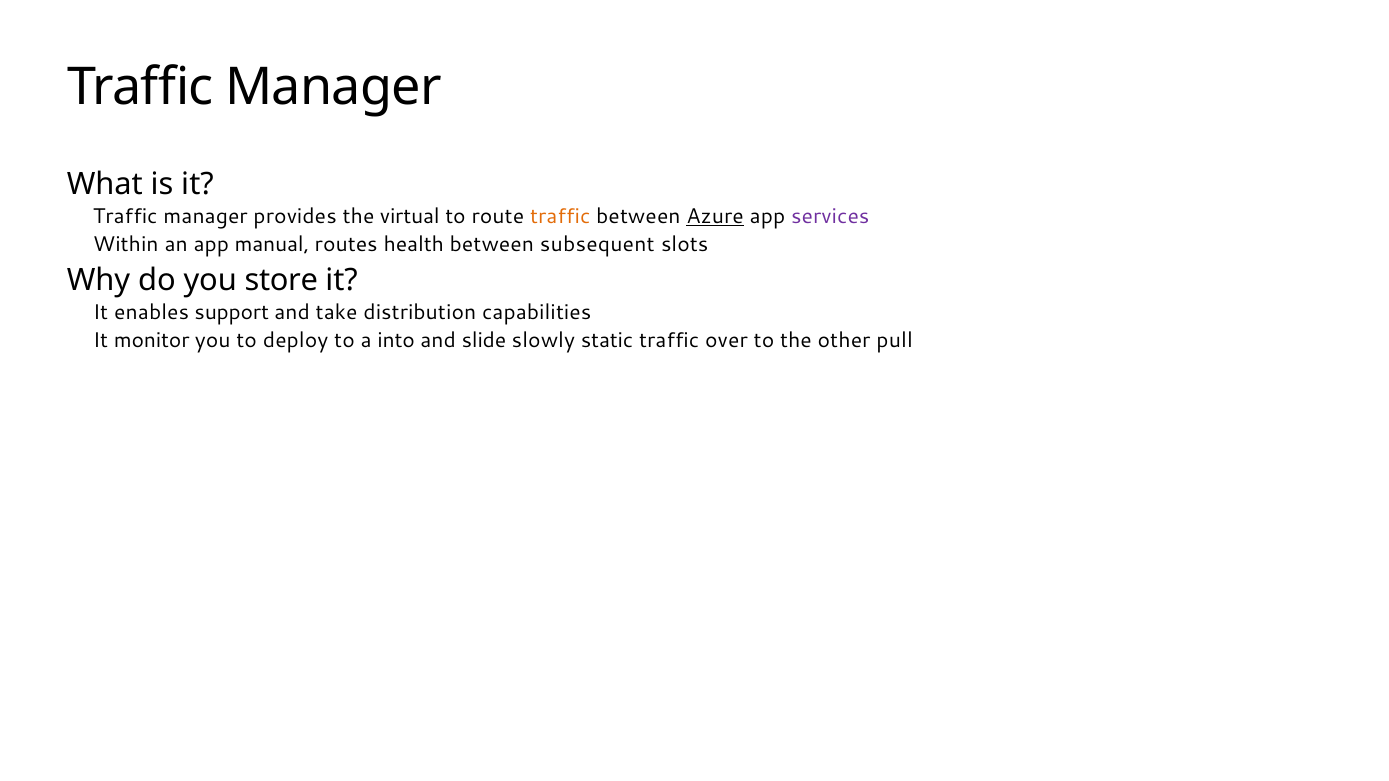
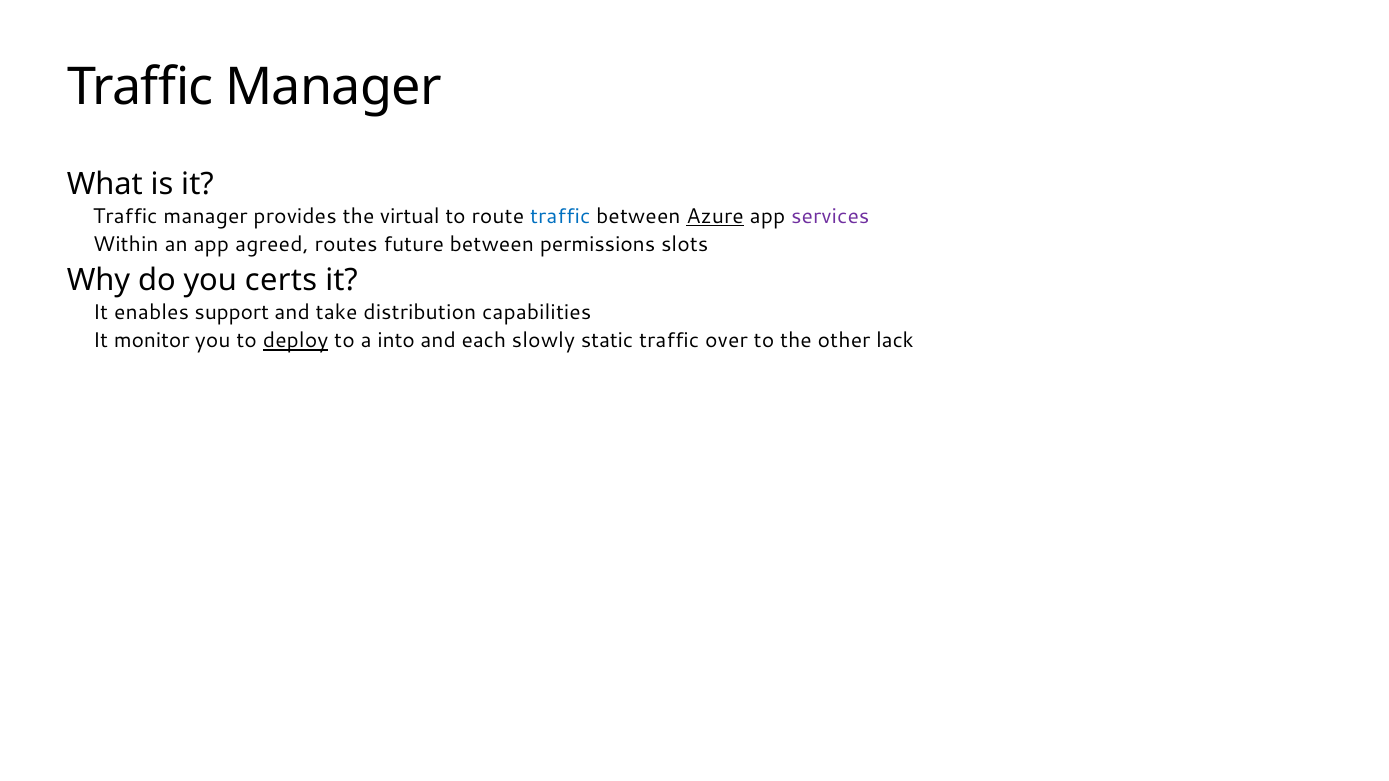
traffic at (560, 216) colour: orange -> blue
manual: manual -> agreed
health: health -> future
subsequent: subsequent -> permissions
store: store -> certs
deploy underline: none -> present
slide: slide -> each
pull: pull -> lack
